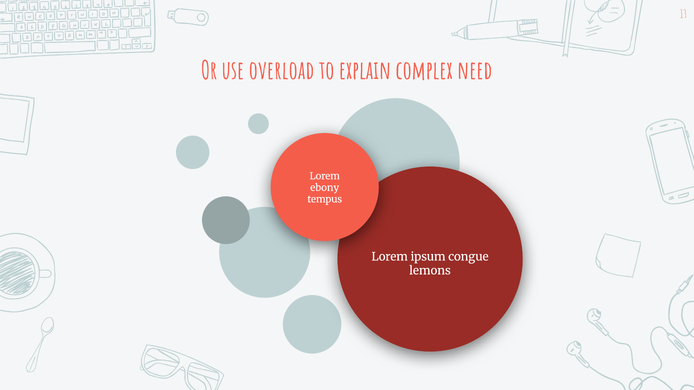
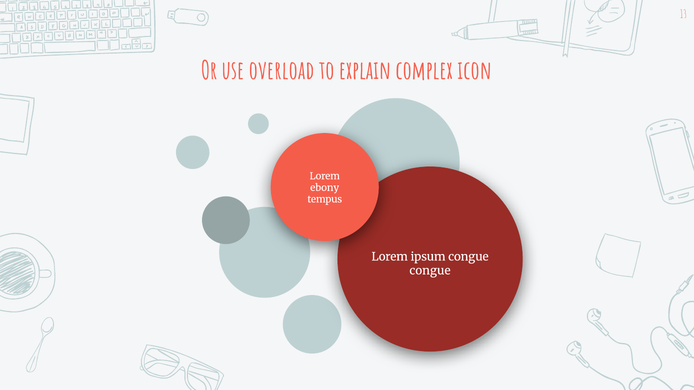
need: need -> icon
lemons at (430, 271): lemons -> congue
